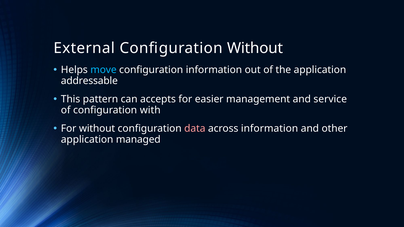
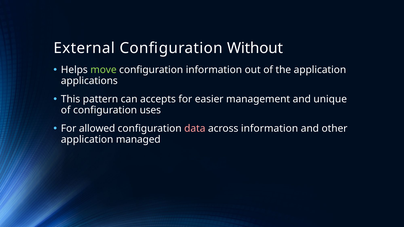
move colour: light blue -> light green
addressable: addressable -> applications
service: service -> unique
with: with -> uses
For without: without -> allowed
